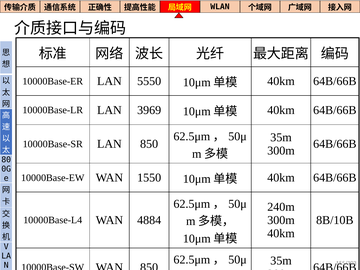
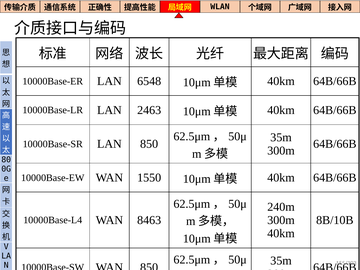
5550: 5550 -> 6548
3969: 3969 -> 2463
4884: 4884 -> 8463
